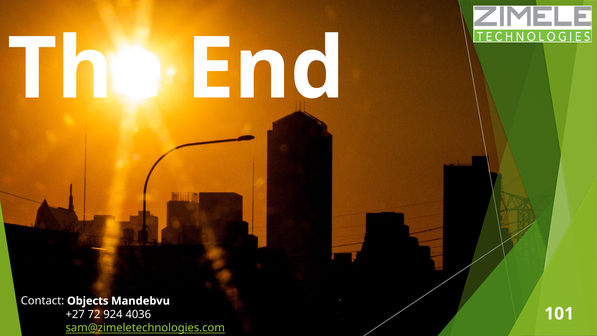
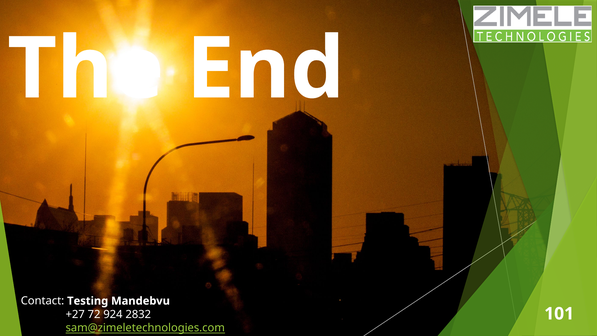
Objects: Objects -> Testing
4036: 4036 -> 2832
